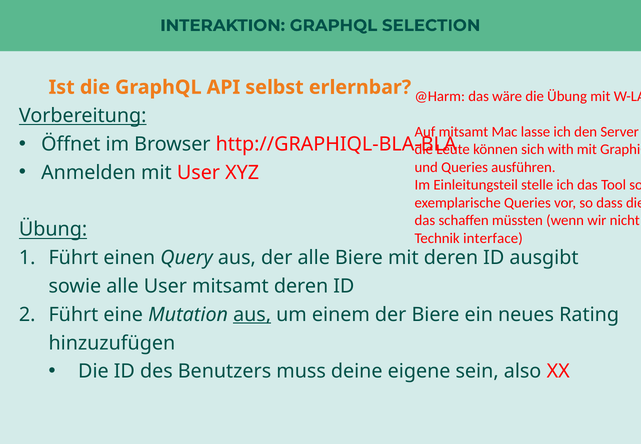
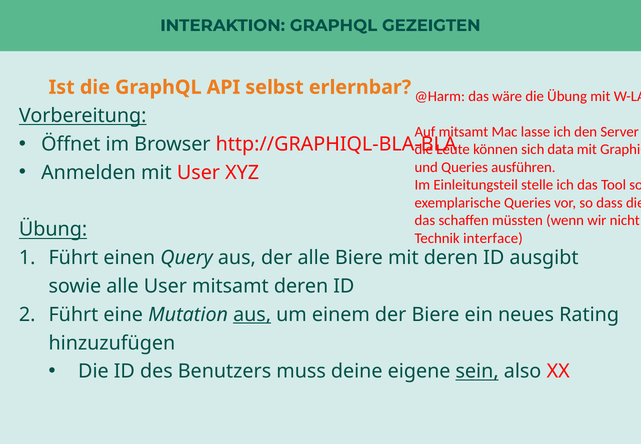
SELECTION: SELECTION -> GEZEIGTEN
with: with -> data
sein underline: none -> present
